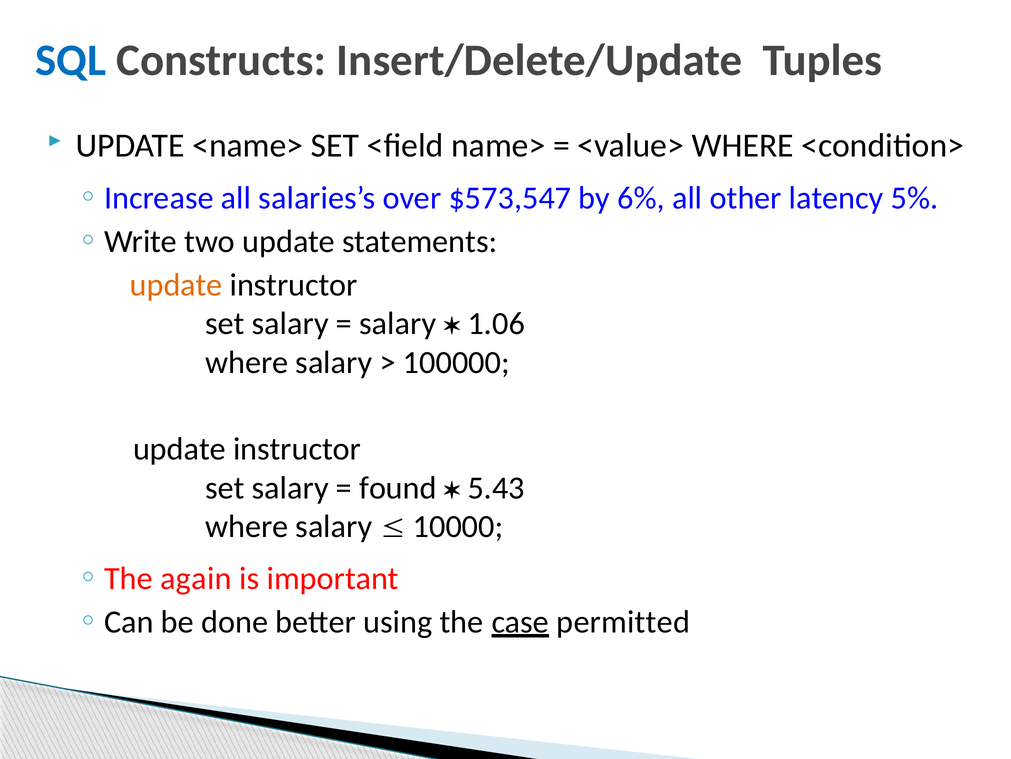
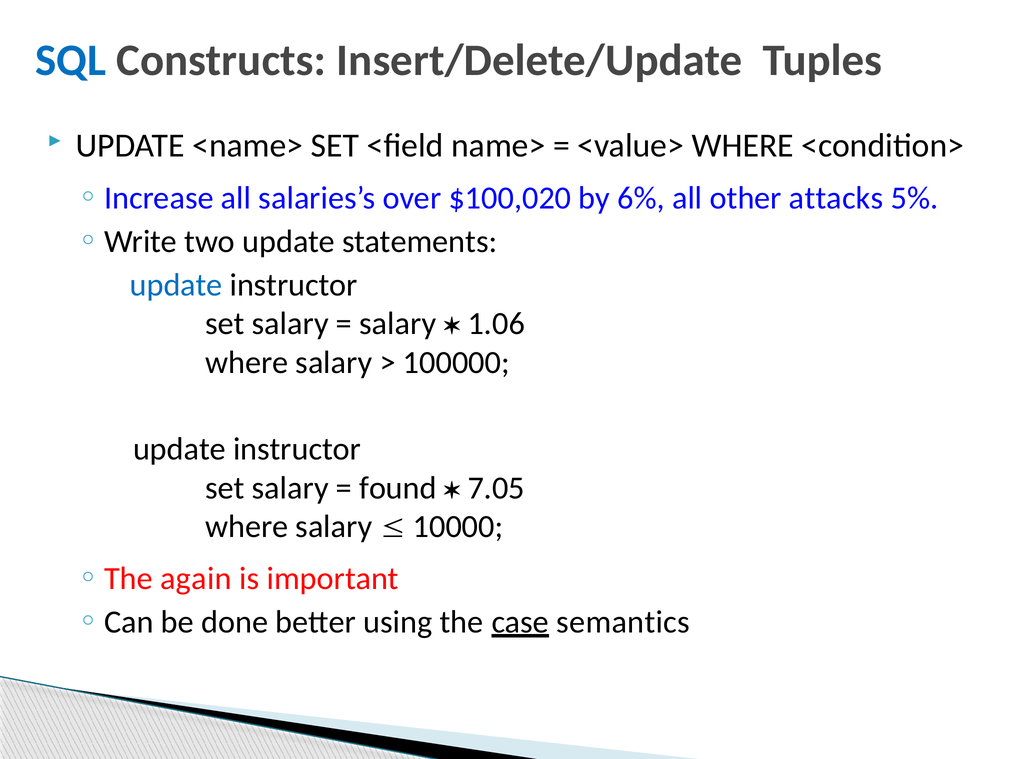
$573,547: $573,547 -> $100,020
latency: latency -> attacks
update at (176, 285) colour: orange -> blue
5.43: 5.43 -> 7.05
permitted: permitted -> semantics
